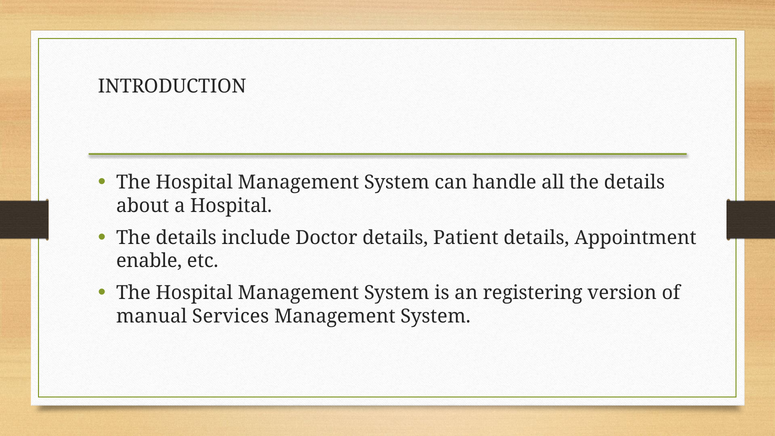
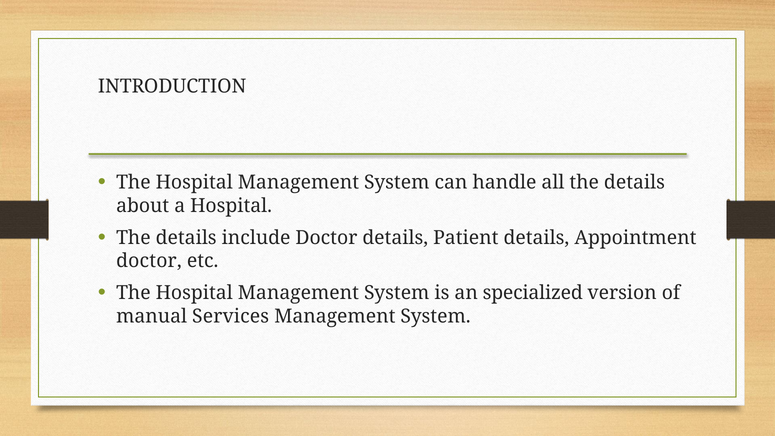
enable at (149, 261): enable -> doctor
registering: registering -> specialized
